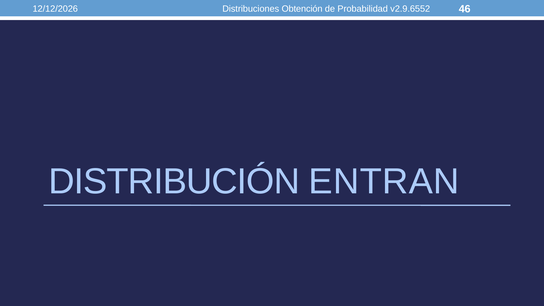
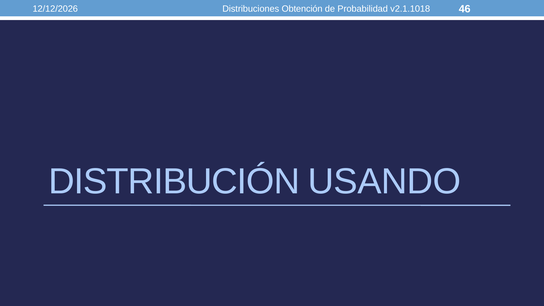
v2.9.6552: v2.9.6552 -> v2.1.1018
ENTRAN: ENTRAN -> USANDO
